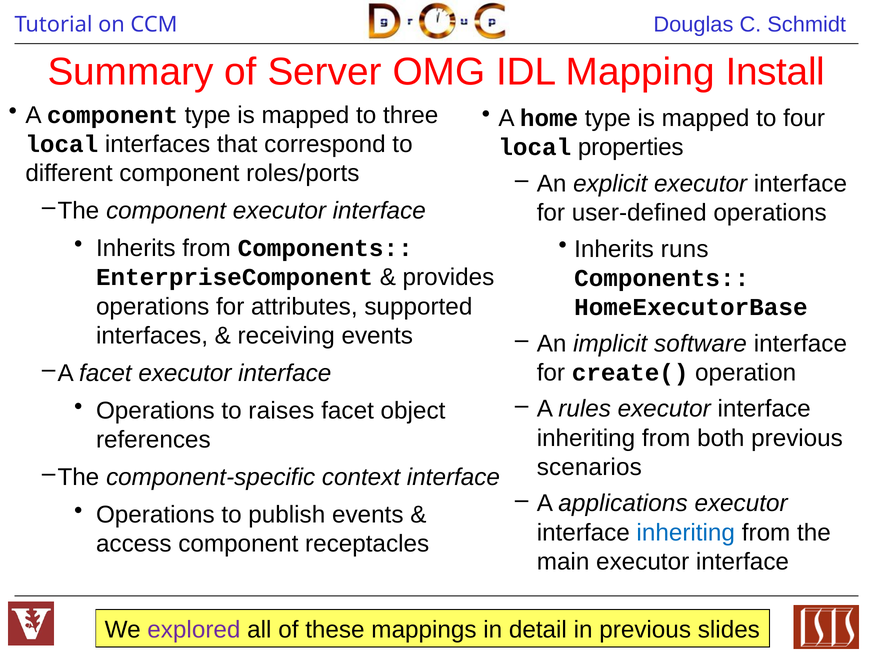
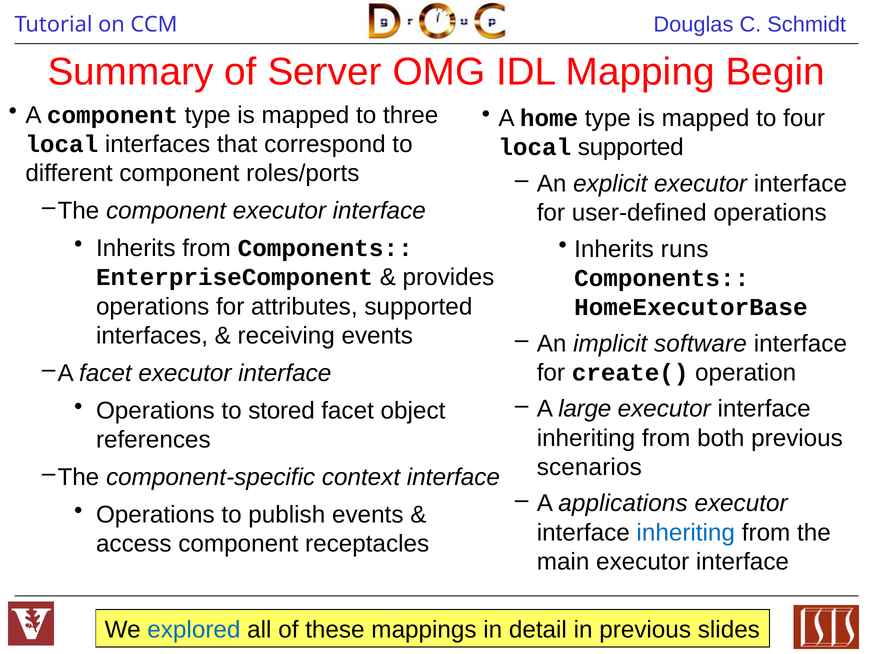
Install: Install -> Begin
local properties: properties -> supported
rules: rules -> large
raises: raises -> stored
explored colour: purple -> blue
